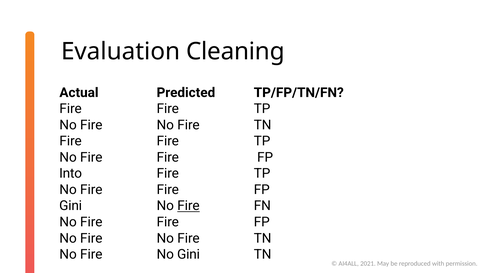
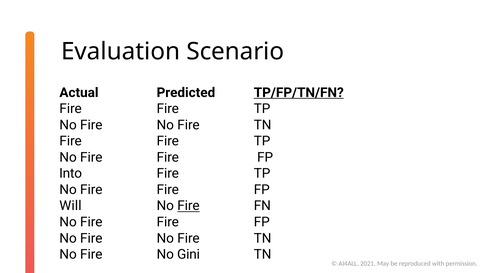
Cleaning: Cleaning -> Scenario
TP/FP/TN/FN underline: none -> present
Gini at (71, 206): Gini -> Will
